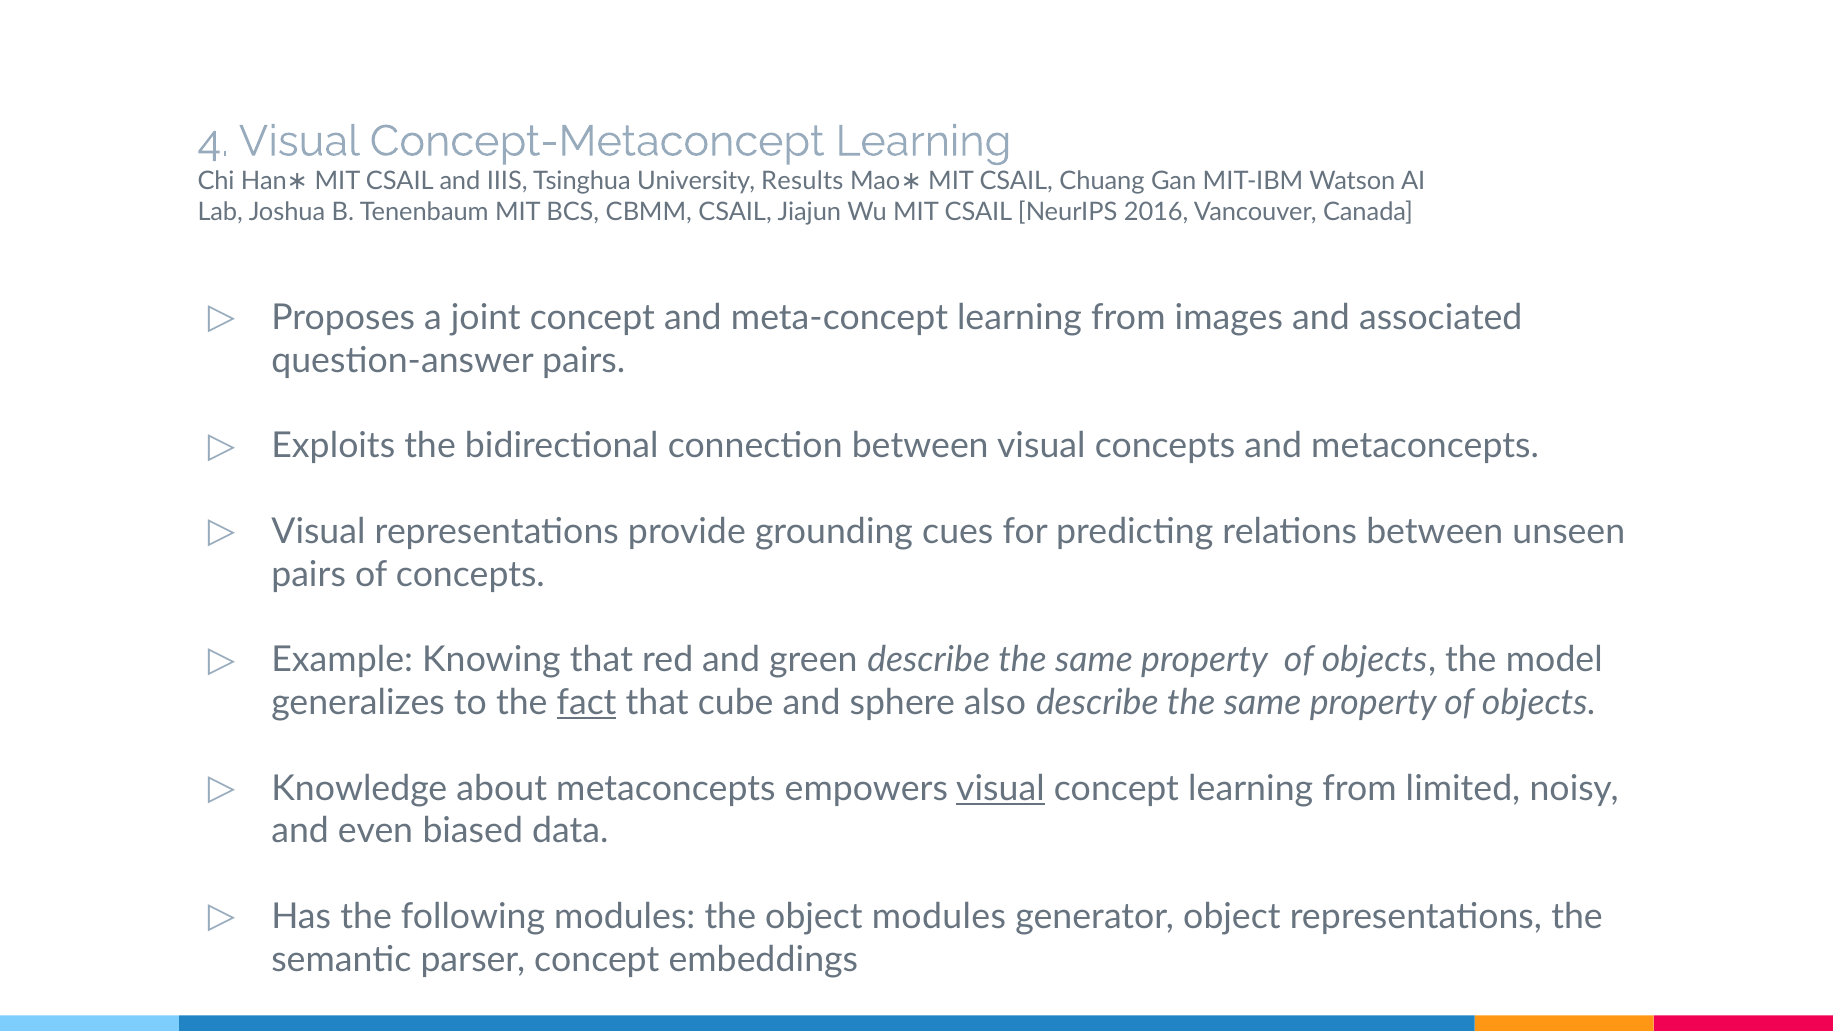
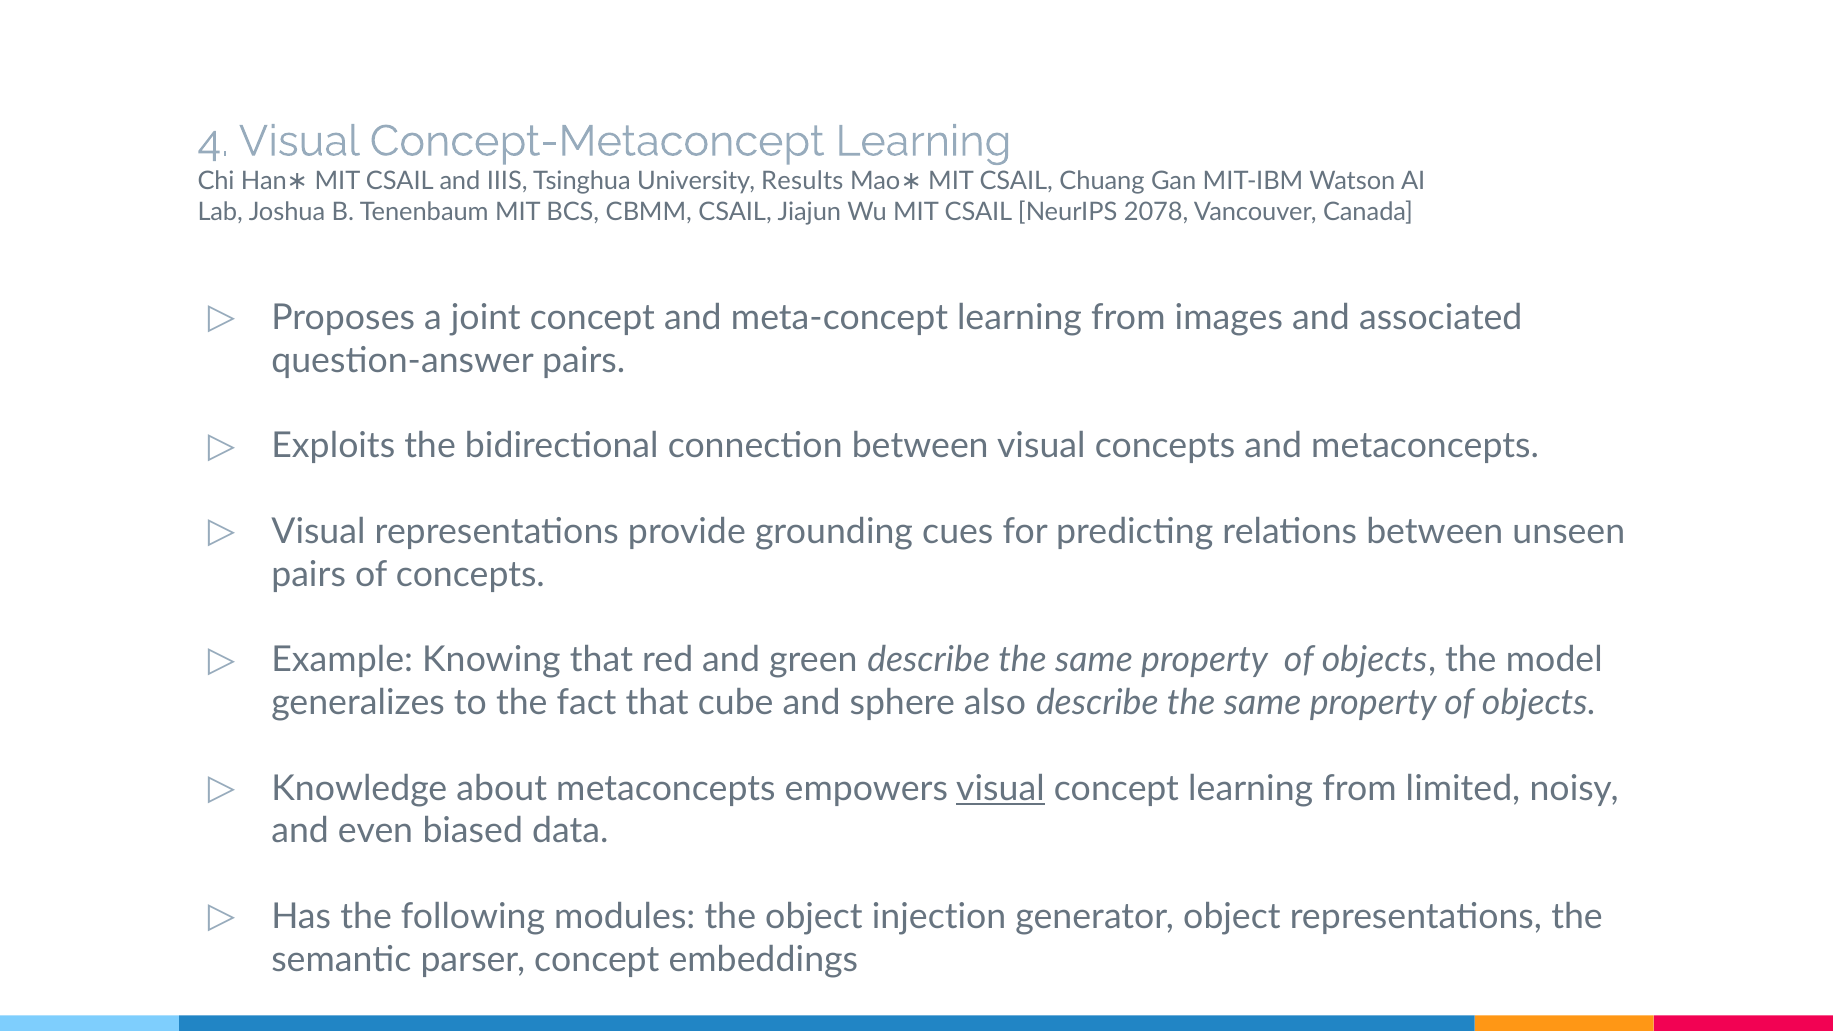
2016: 2016 -> 2078
fact underline: present -> none
object modules: modules -> injection
